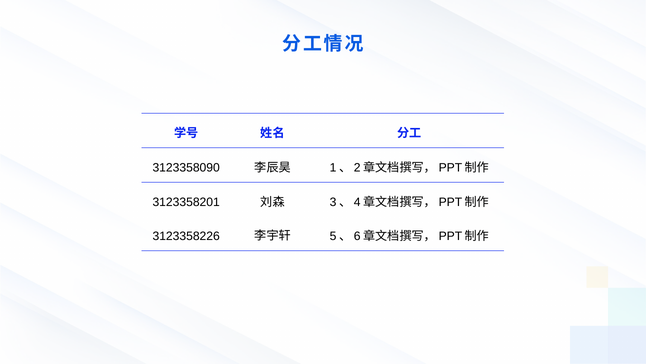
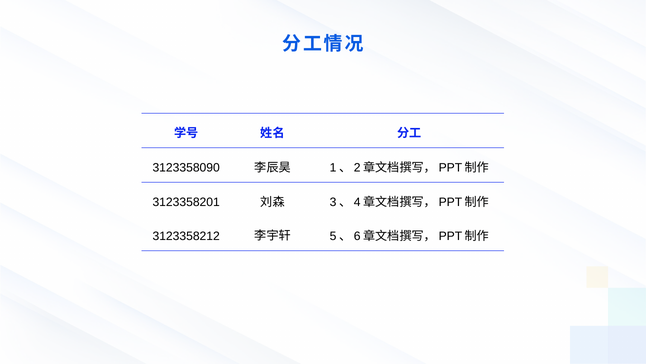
3123358226: 3123358226 -> 3123358212
